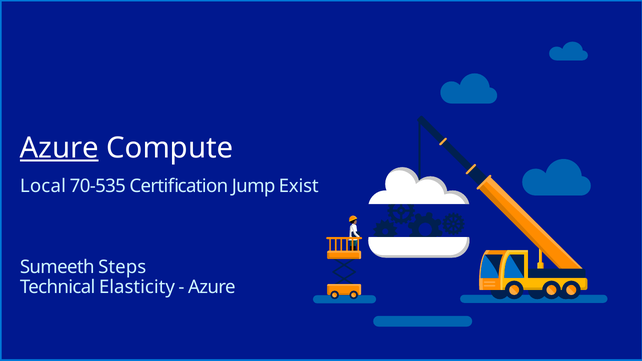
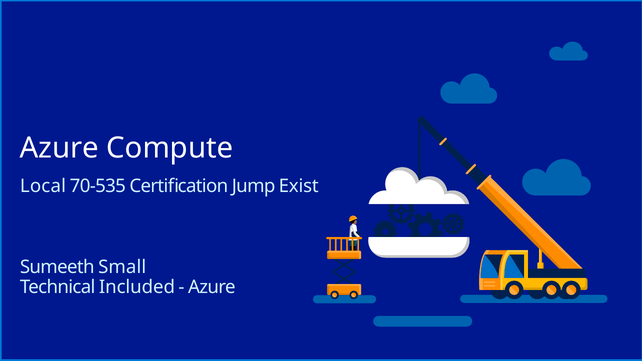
Azure at (59, 148) underline: present -> none
Steps: Steps -> Small
Elasticity: Elasticity -> Included
